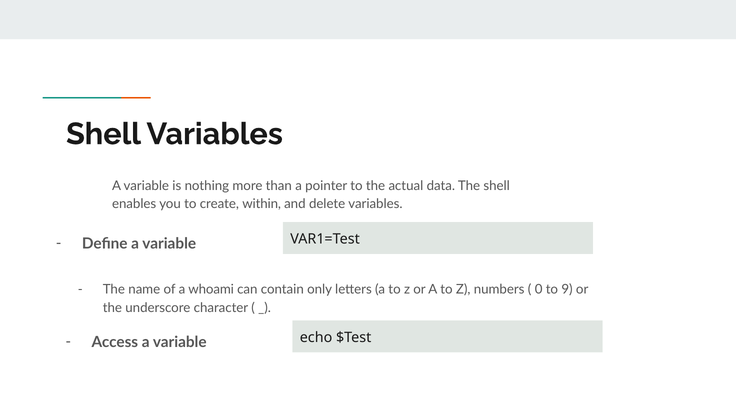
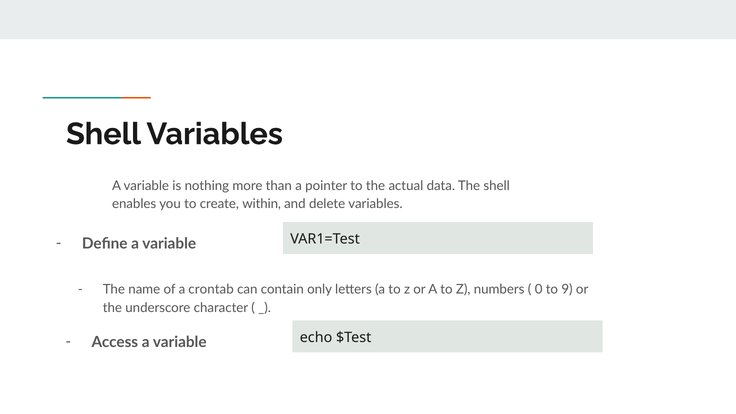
whoami: whoami -> crontab
